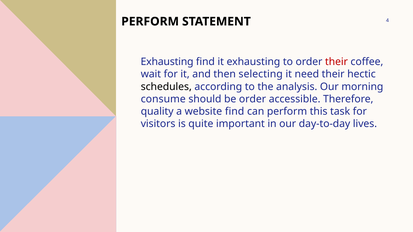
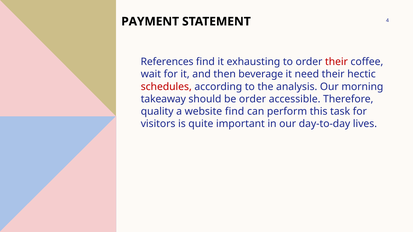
PERFORM at (150, 22): PERFORM -> PAYMENT
Exhausting at (167, 62): Exhausting -> References
selecting: selecting -> beverage
schedules colour: black -> red
consume: consume -> takeaway
